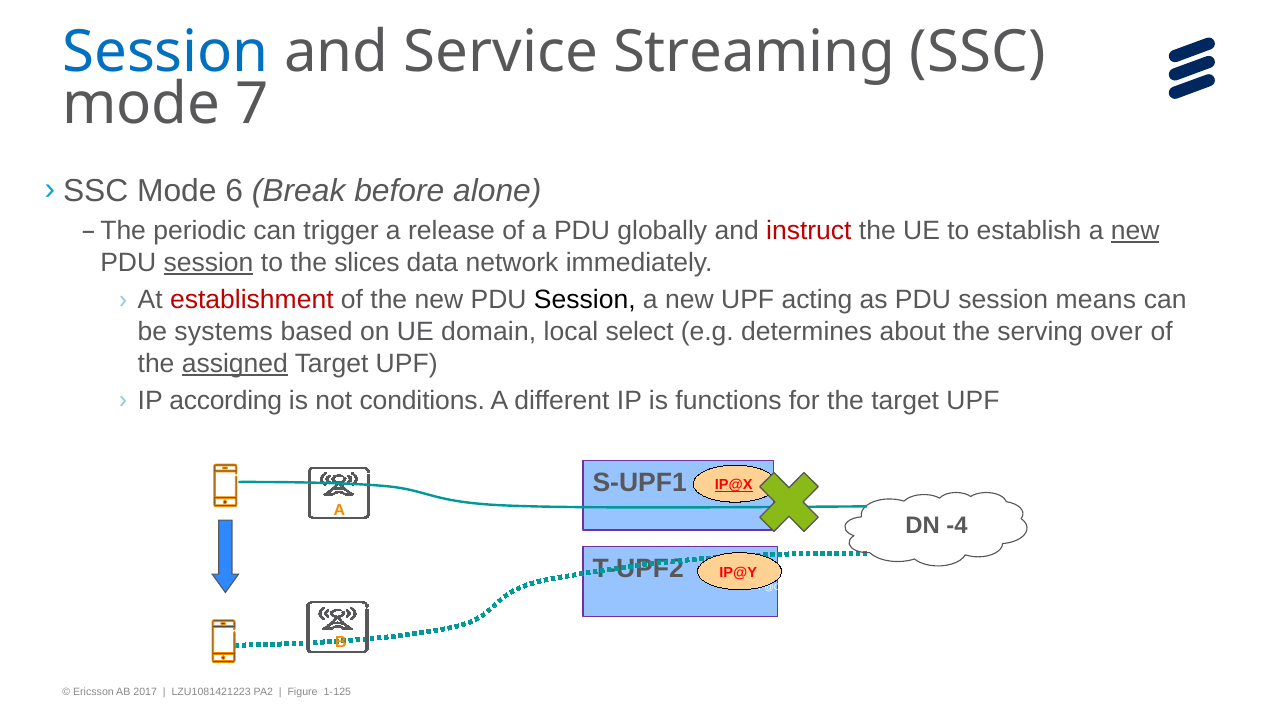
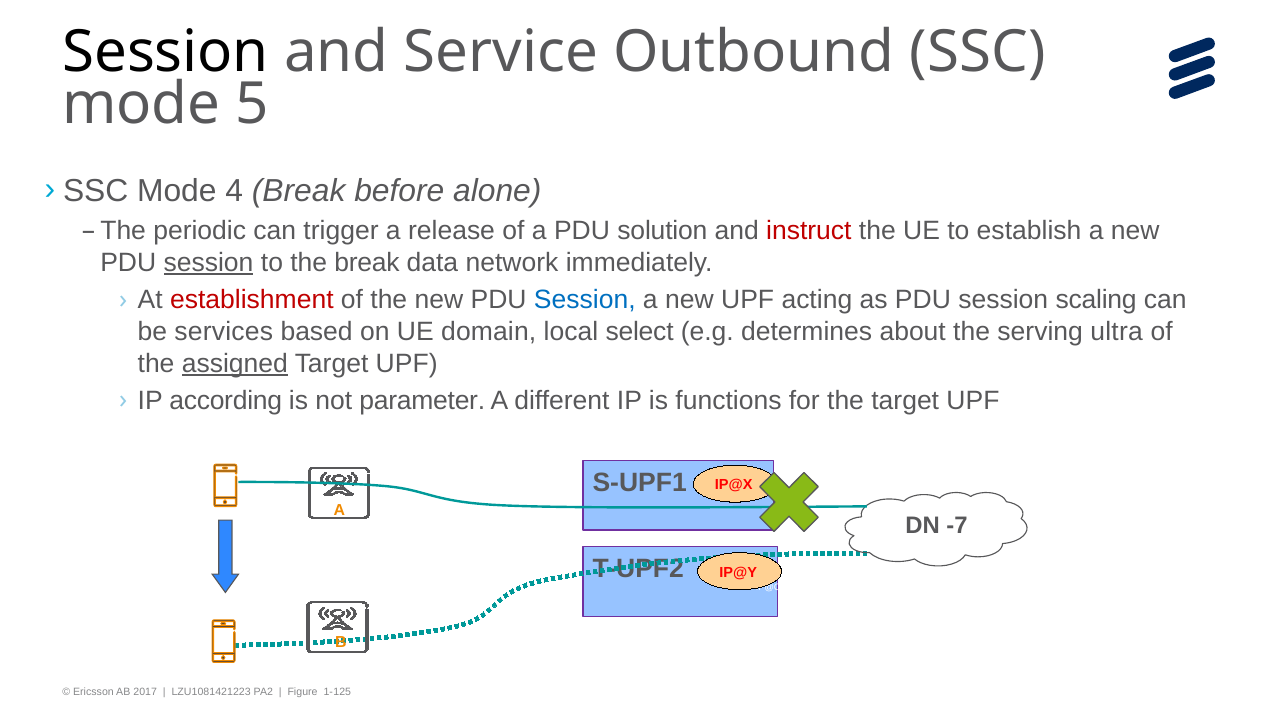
Session at (166, 52) colour: blue -> black
Streaming: Streaming -> Outbound
7: 7 -> 5
6: 6 -> 4
globally: globally -> solution
new at (1135, 231) underline: present -> none
the slices: slices -> break
Session at (585, 300) colour: black -> blue
means: means -> scaling
systems: systems -> services
over: over -> ultra
conditions: conditions -> parameter
IP@X underline: present -> none
-4: -4 -> -7
